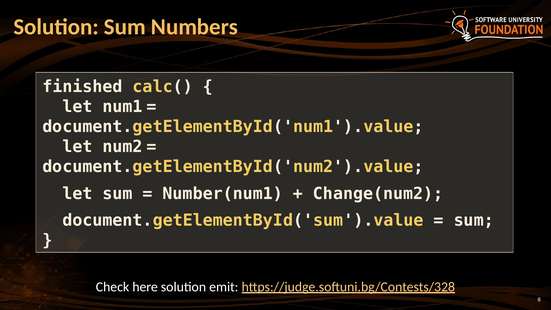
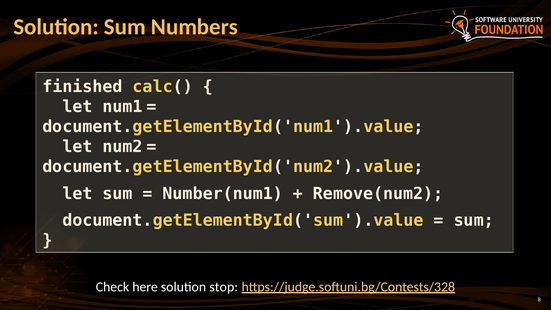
Change(num2: Change(num2 -> Remove(num2
emit: emit -> stop
